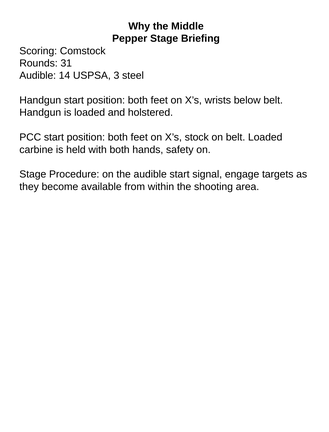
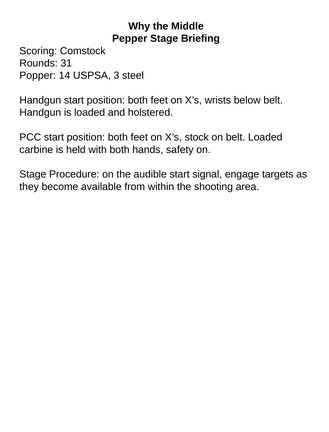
Audible at (38, 76): Audible -> Popper
